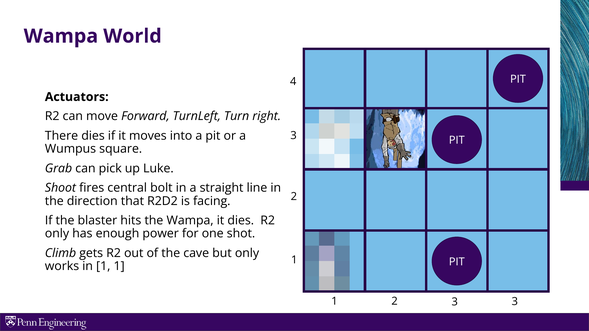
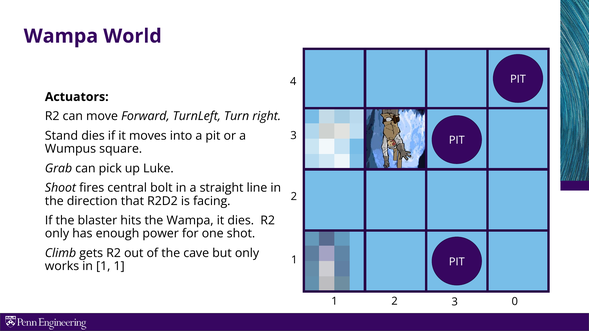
There: There -> Stand
3 3: 3 -> 0
